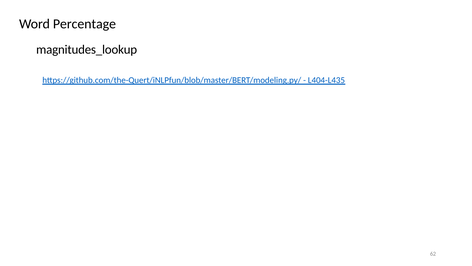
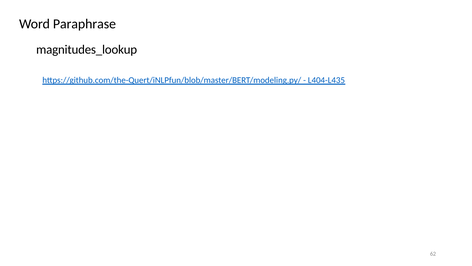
Percentage: Percentage -> Paraphrase
